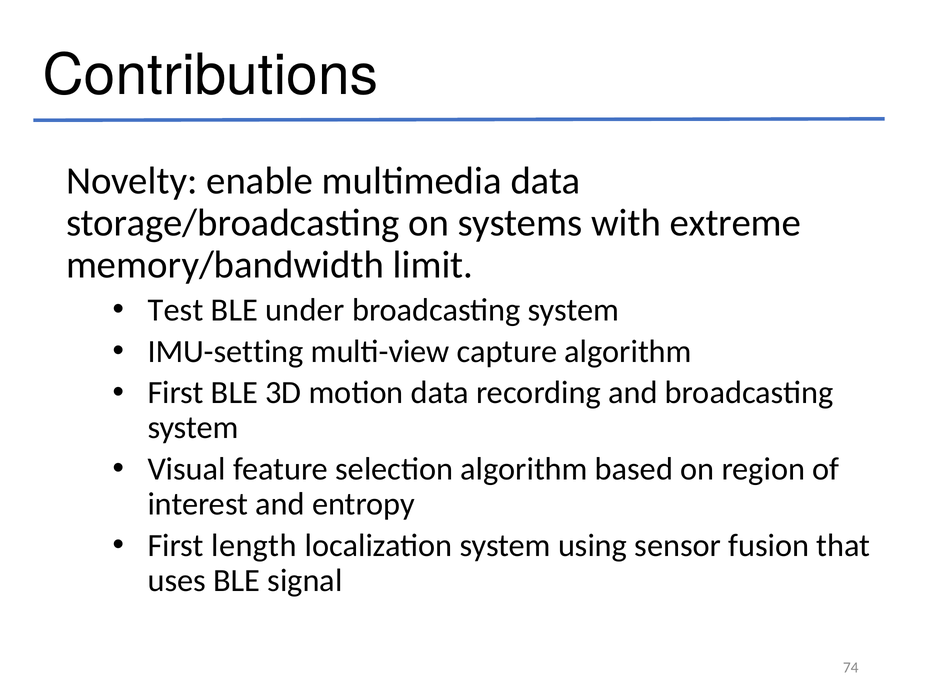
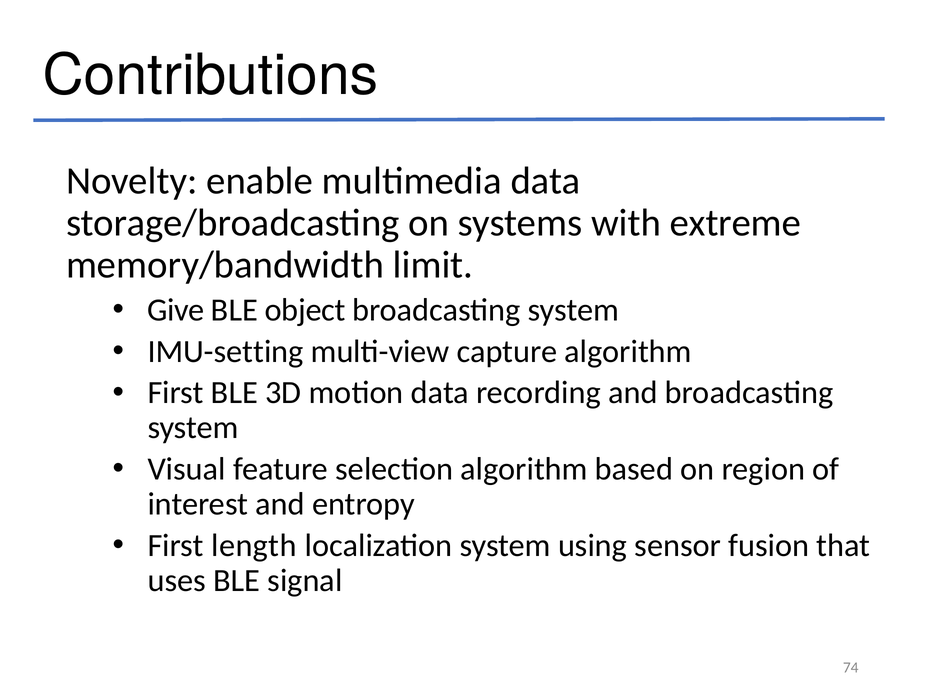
Test: Test -> Give
under: under -> object
